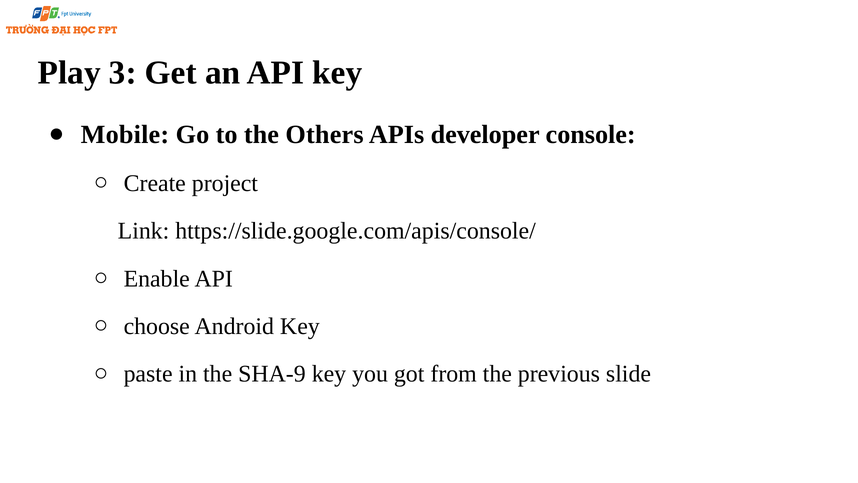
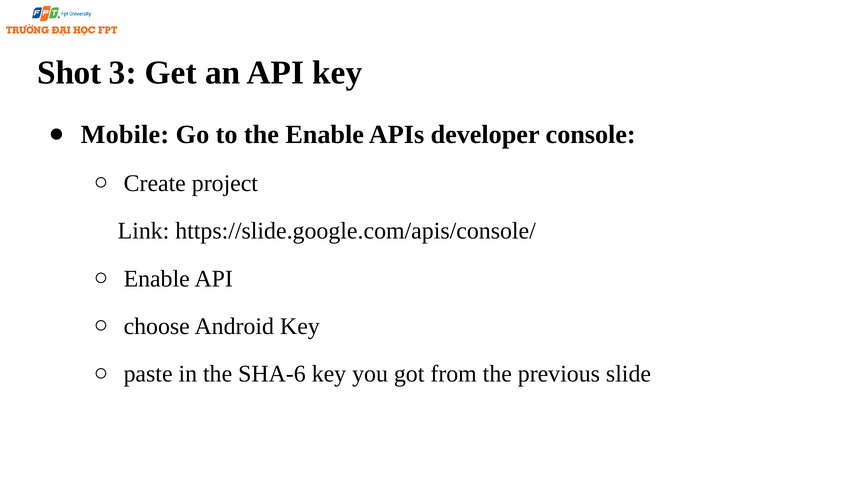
Play: Play -> Shot
the Others: Others -> Enable
SHA-9: SHA-9 -> SHA-6
